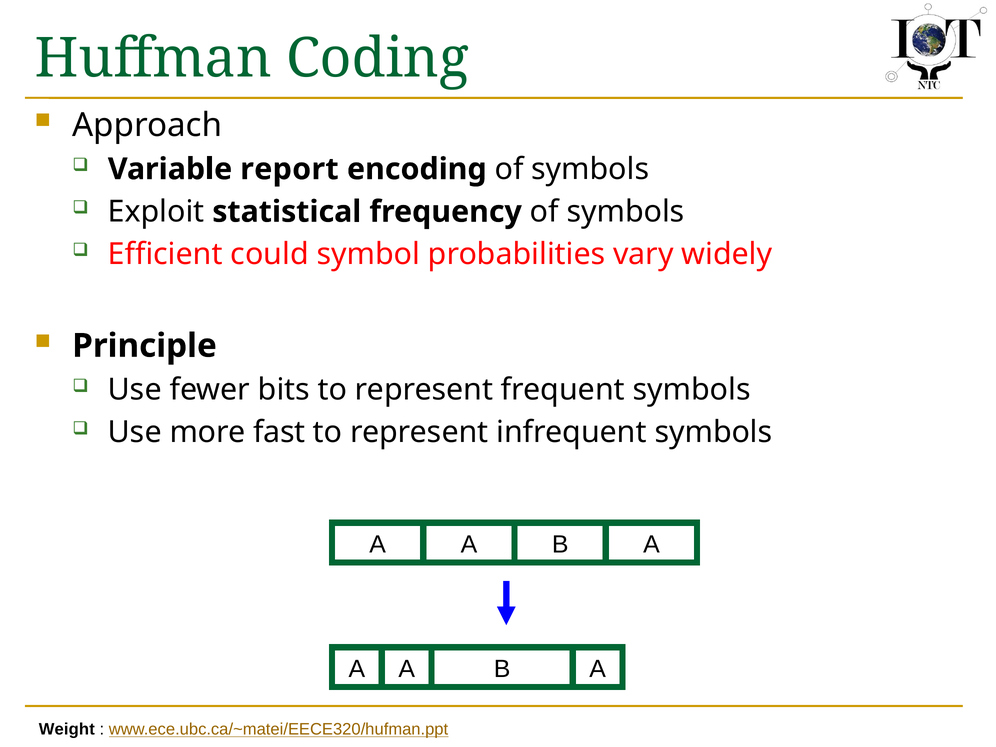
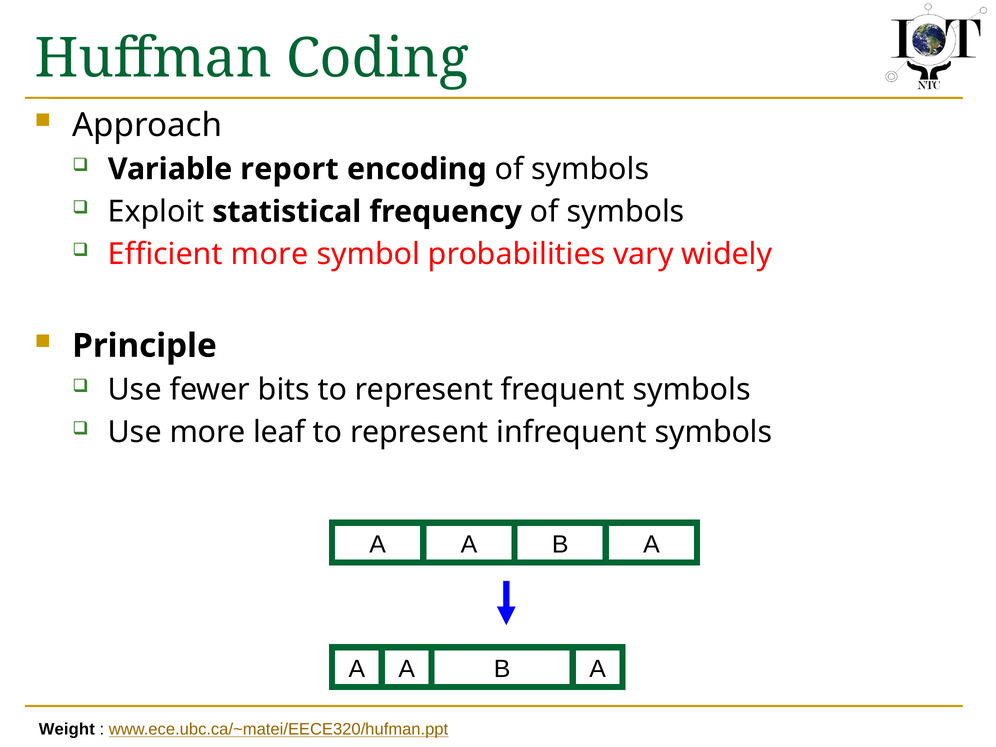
Efficient could: could -> more
fast: fast -> leaf
